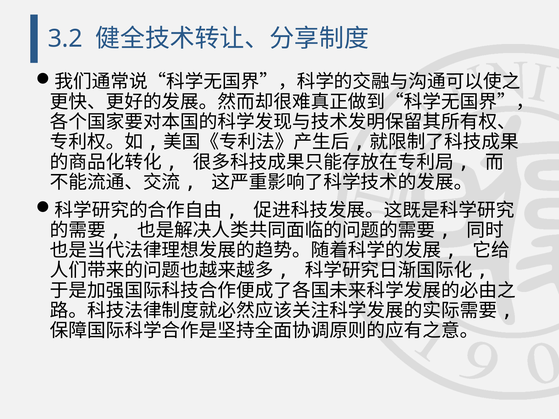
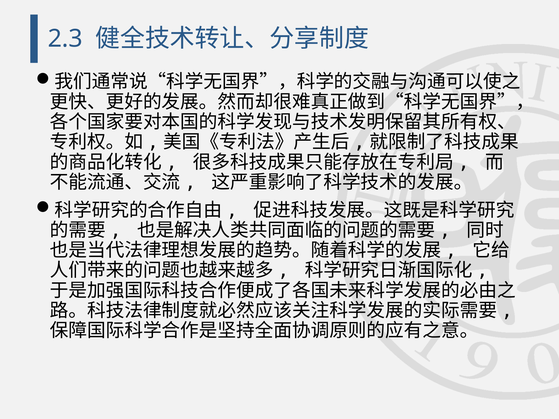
3.2: 3.2 -> 2.3
